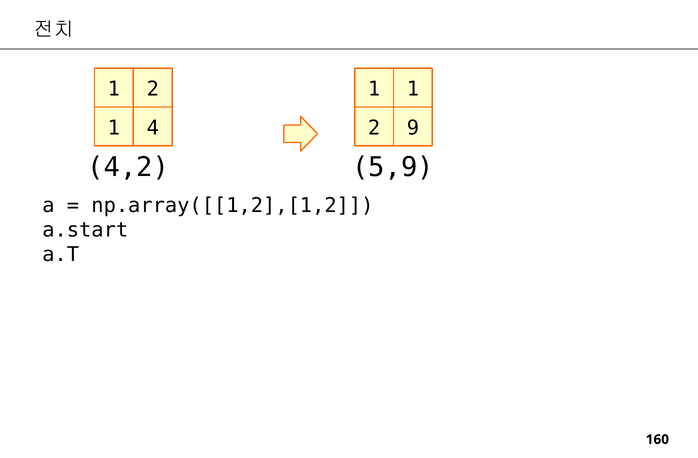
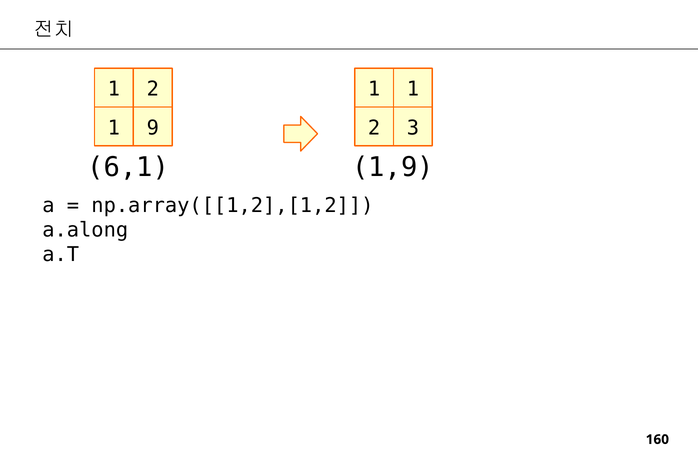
4: 4 -> 9
9: 9 -> 3
4,2: 4,2 -> 6,1
5,9: 5,9 -> 1,9
a.start: a.start -> a.along
